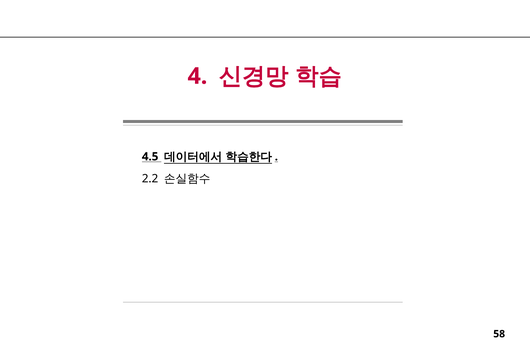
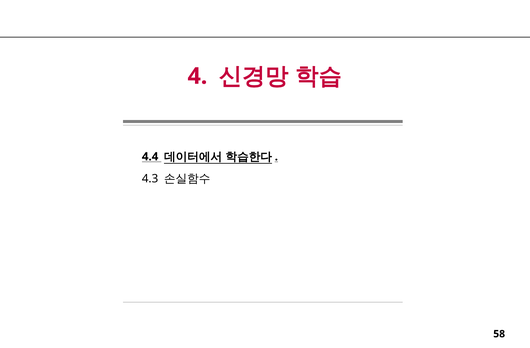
4.5: 4.5 -> 4.4
2.2: 2.2 -> 4.3
